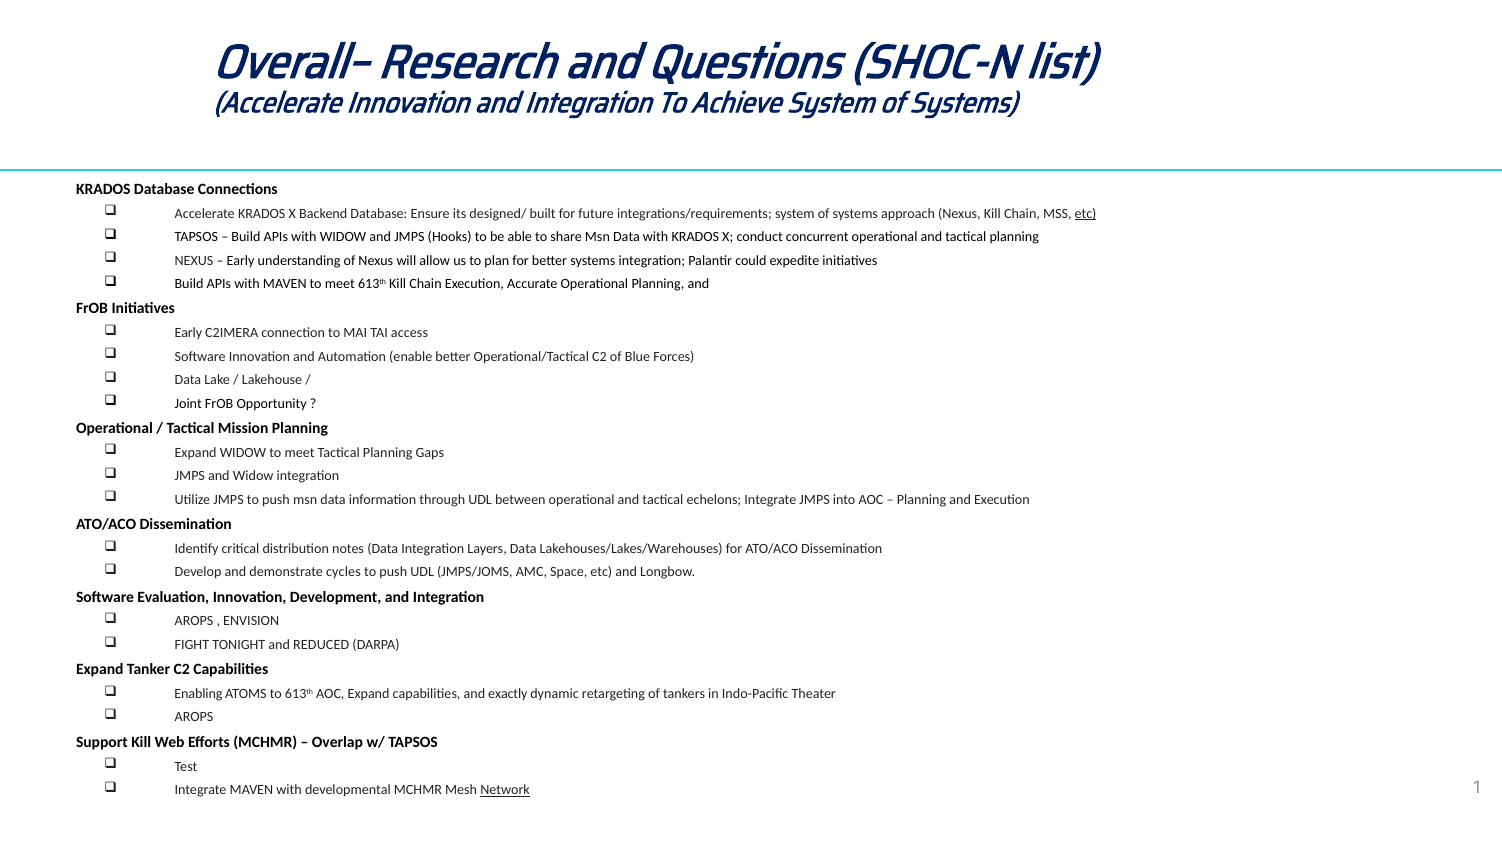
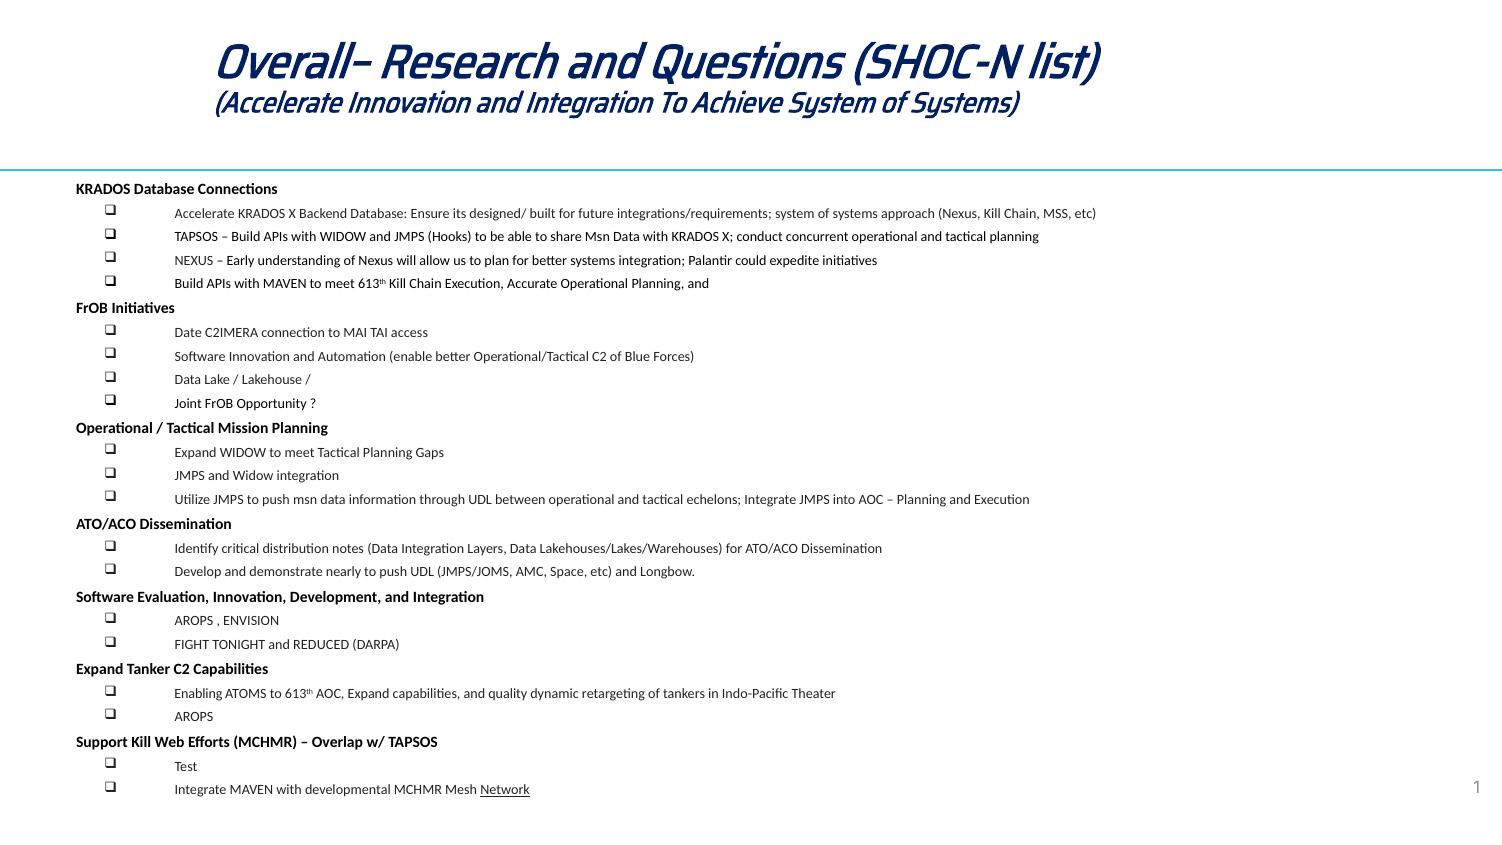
etc at (1086, 213) underline: present -> none
Early at (188, 333): Early -> Date
cycles: cycles -> nearly
exactly: exactly -> quality
